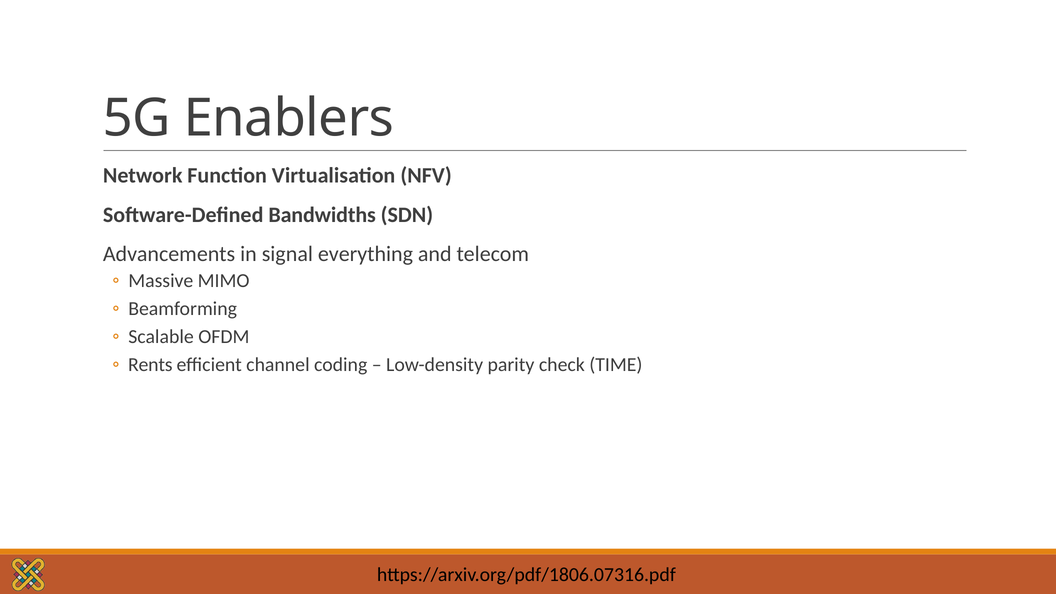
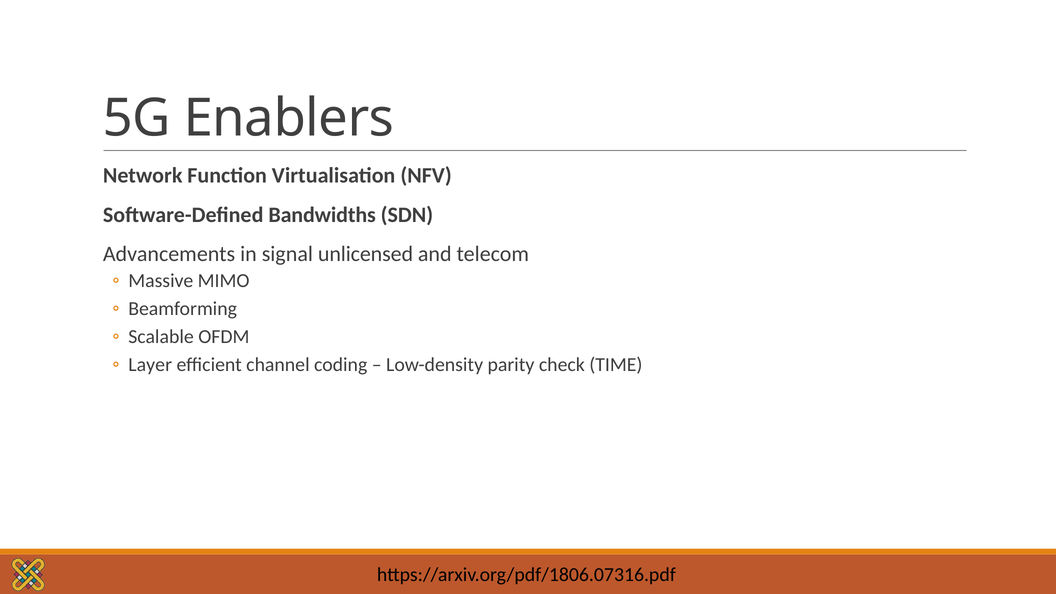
everything: everything -> unlicensed
Rents: Rents -> Layer
